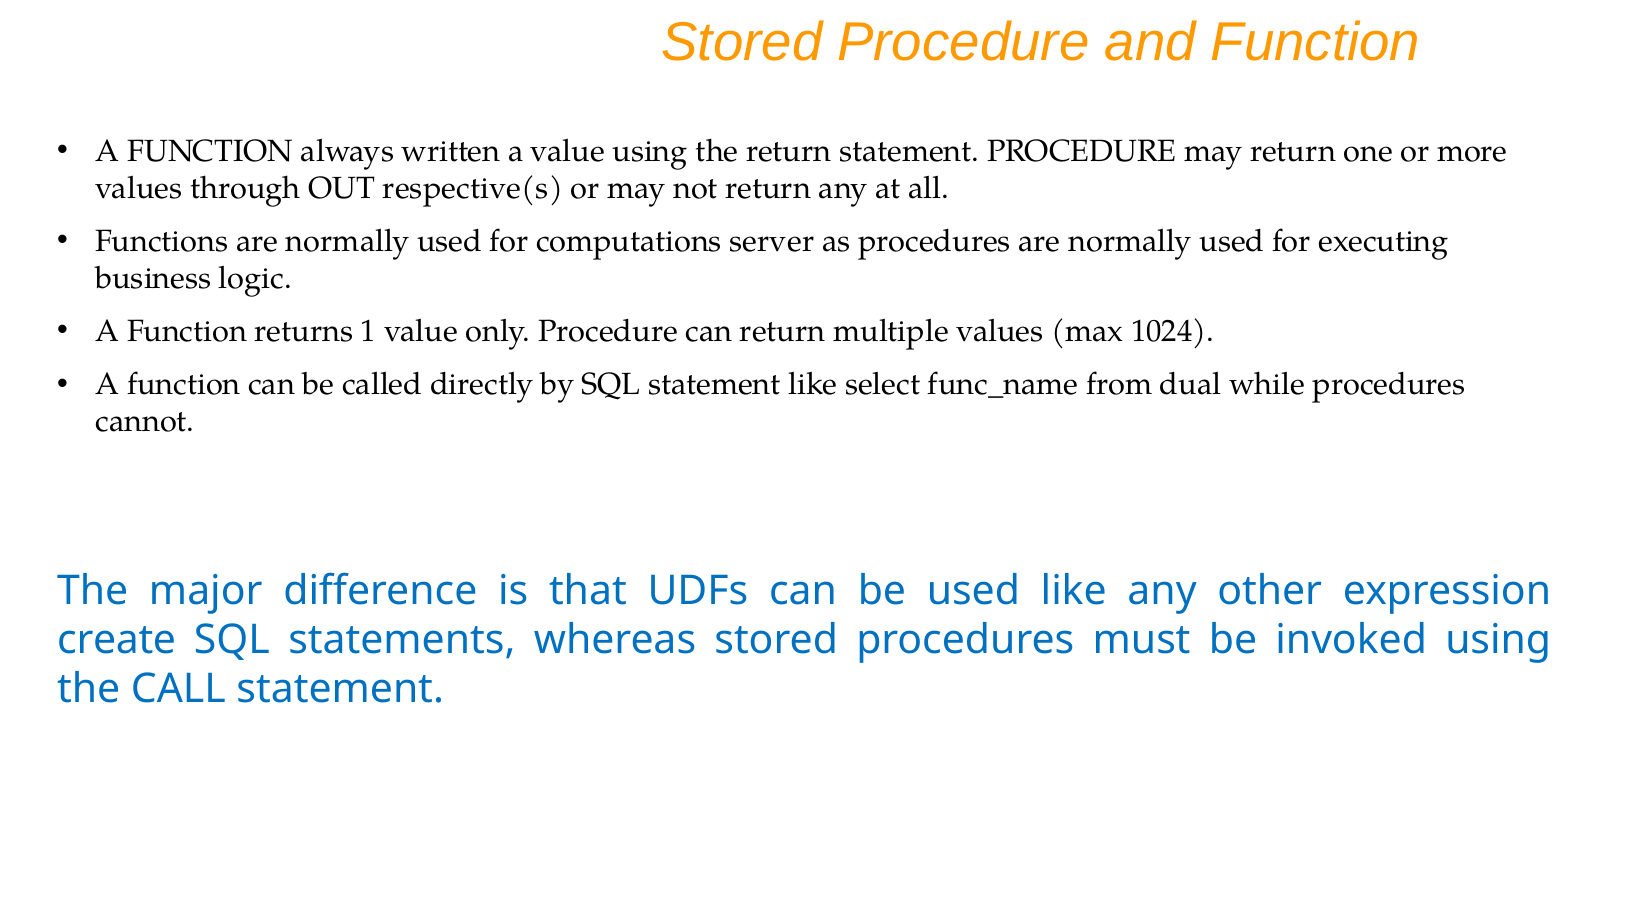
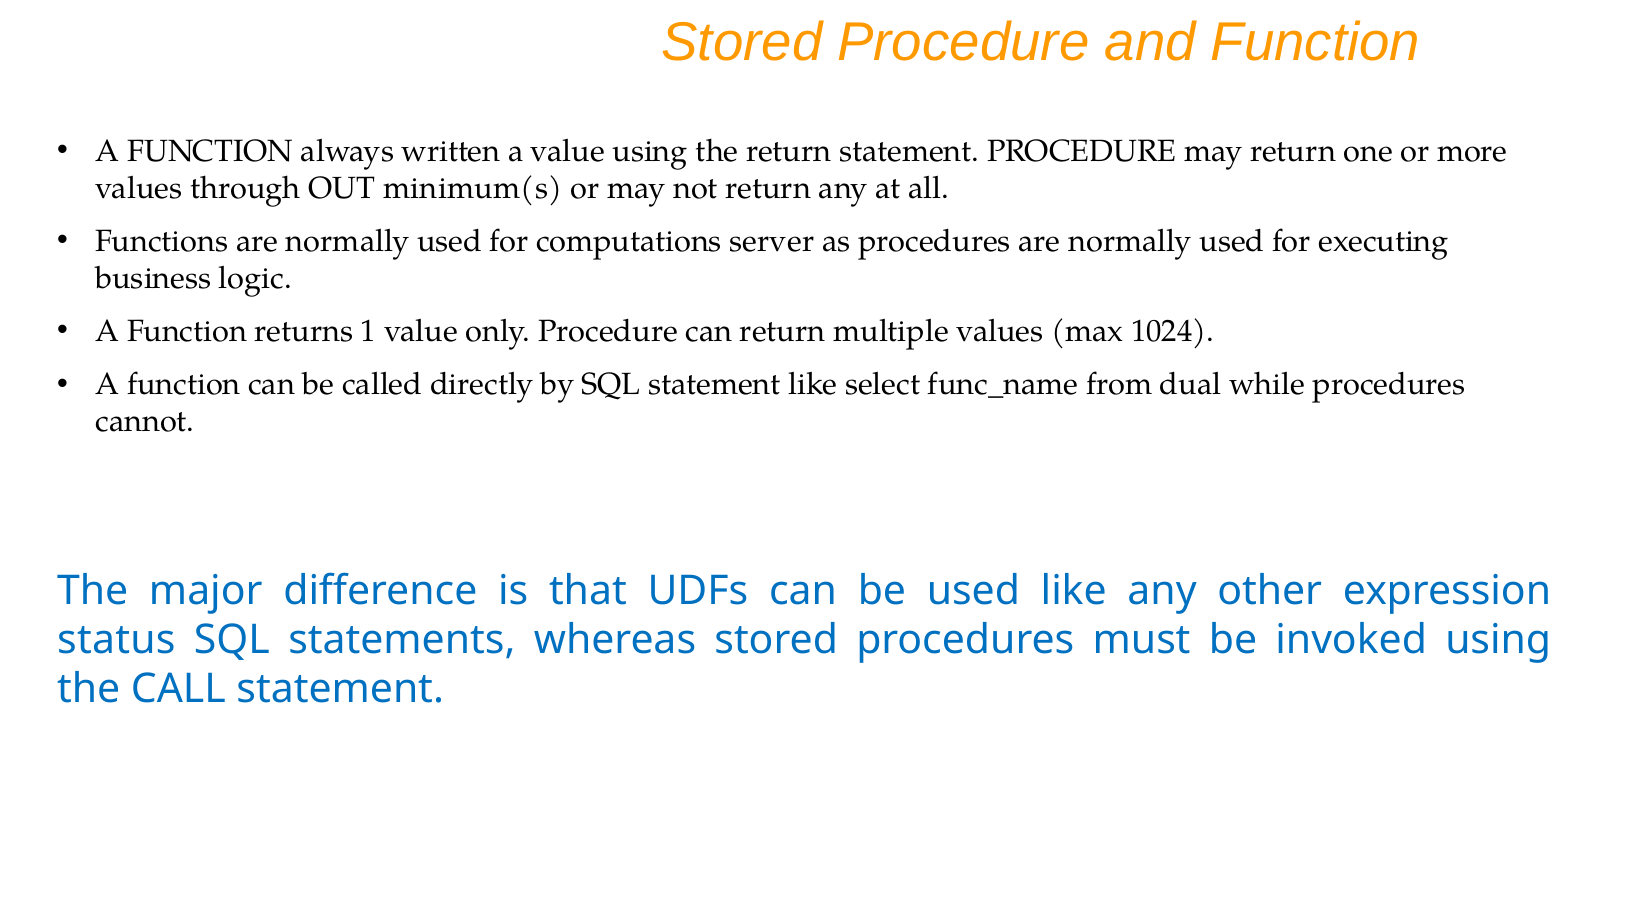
respective(s: respective(s -> minimum(s
create: create -> status
